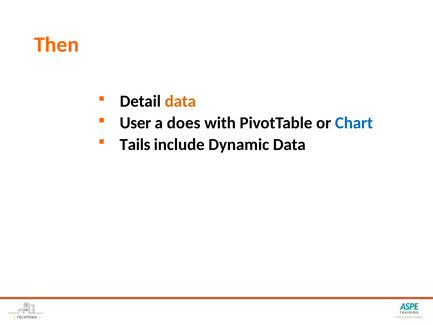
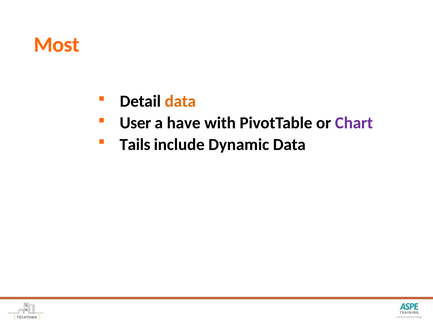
Then: Then -> Most
does: does -> have
Chart colour: blue -> purple
